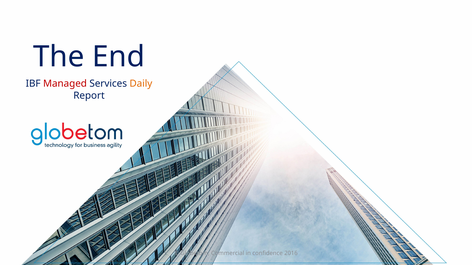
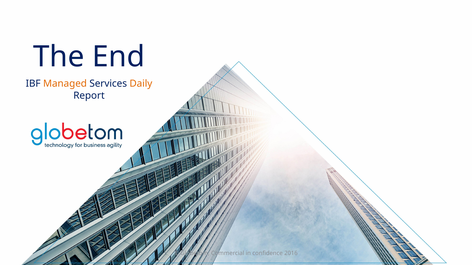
Managed colour: red -> orange
